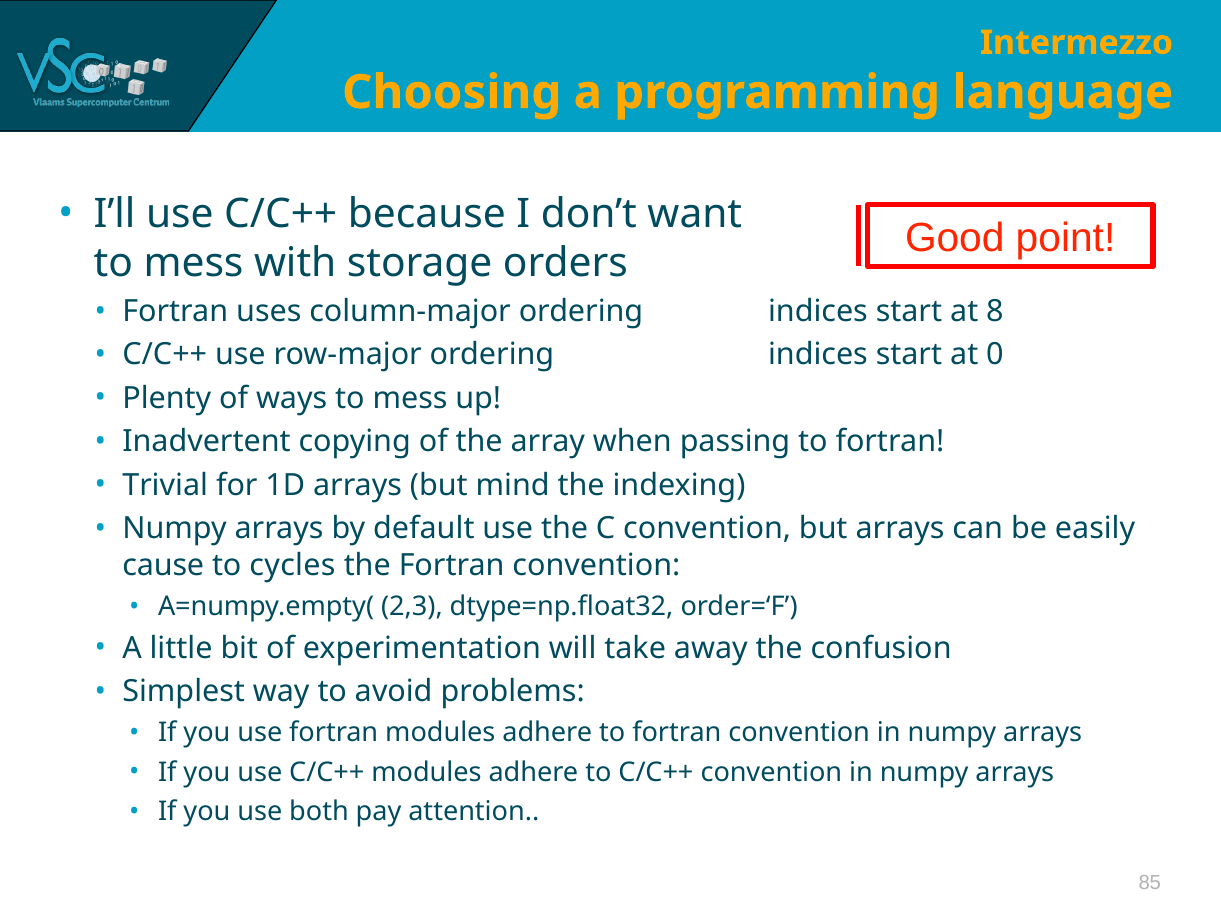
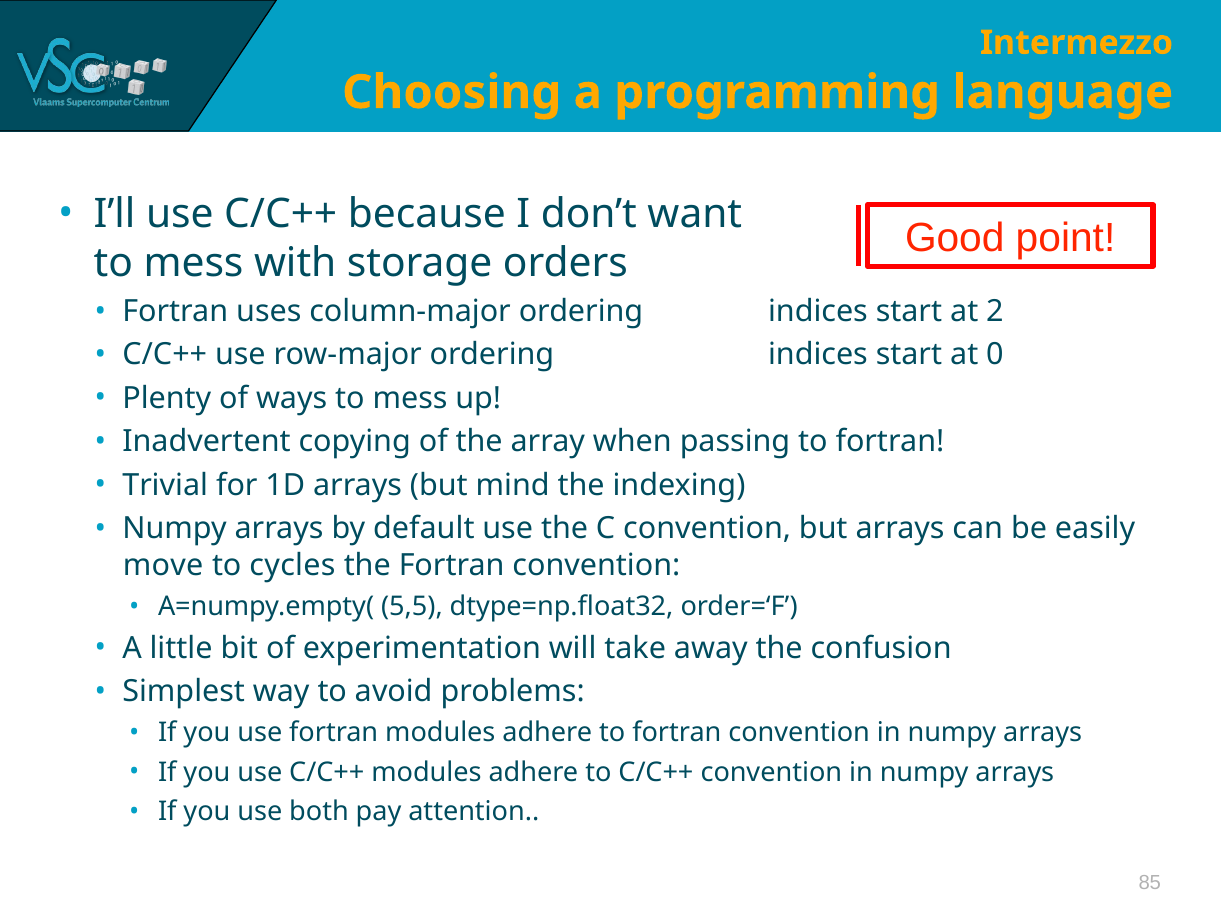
8: 8 -> 2
cause: cause -> move
2,3: 2,3 -> 5,5
